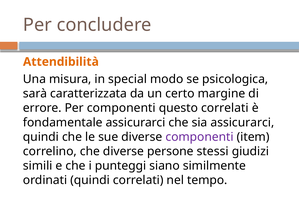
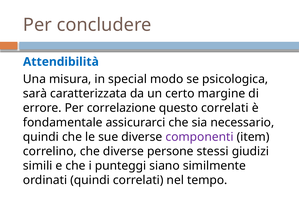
Attendibilità colour: orange -> blue
Per componenti: componenti -> correlazione
sia assicurarci: assicurarci -> necessario
